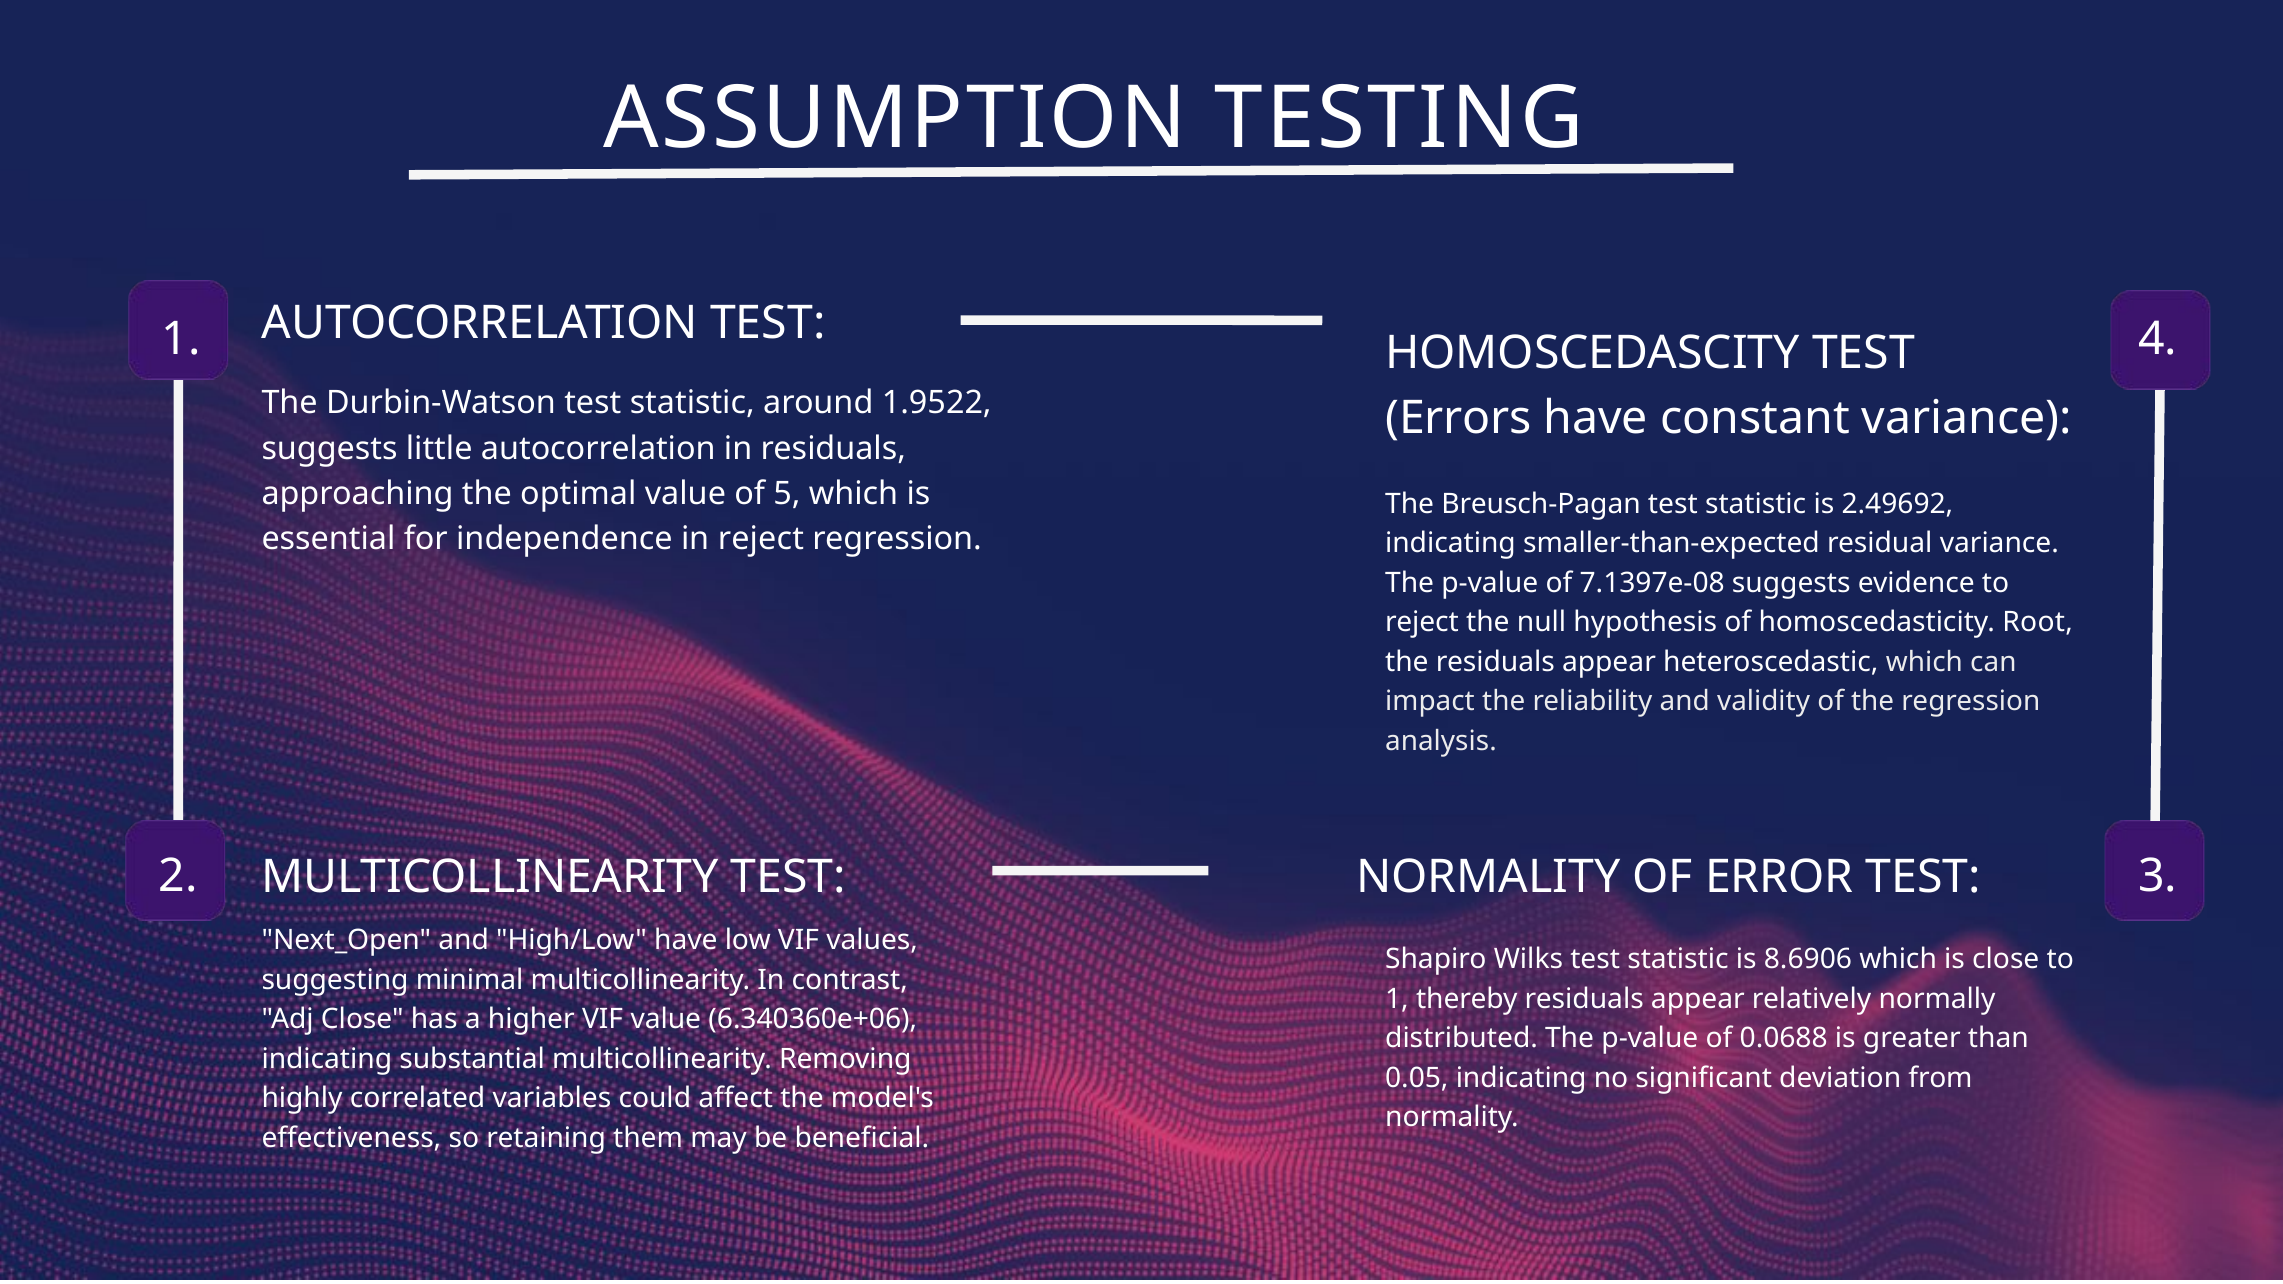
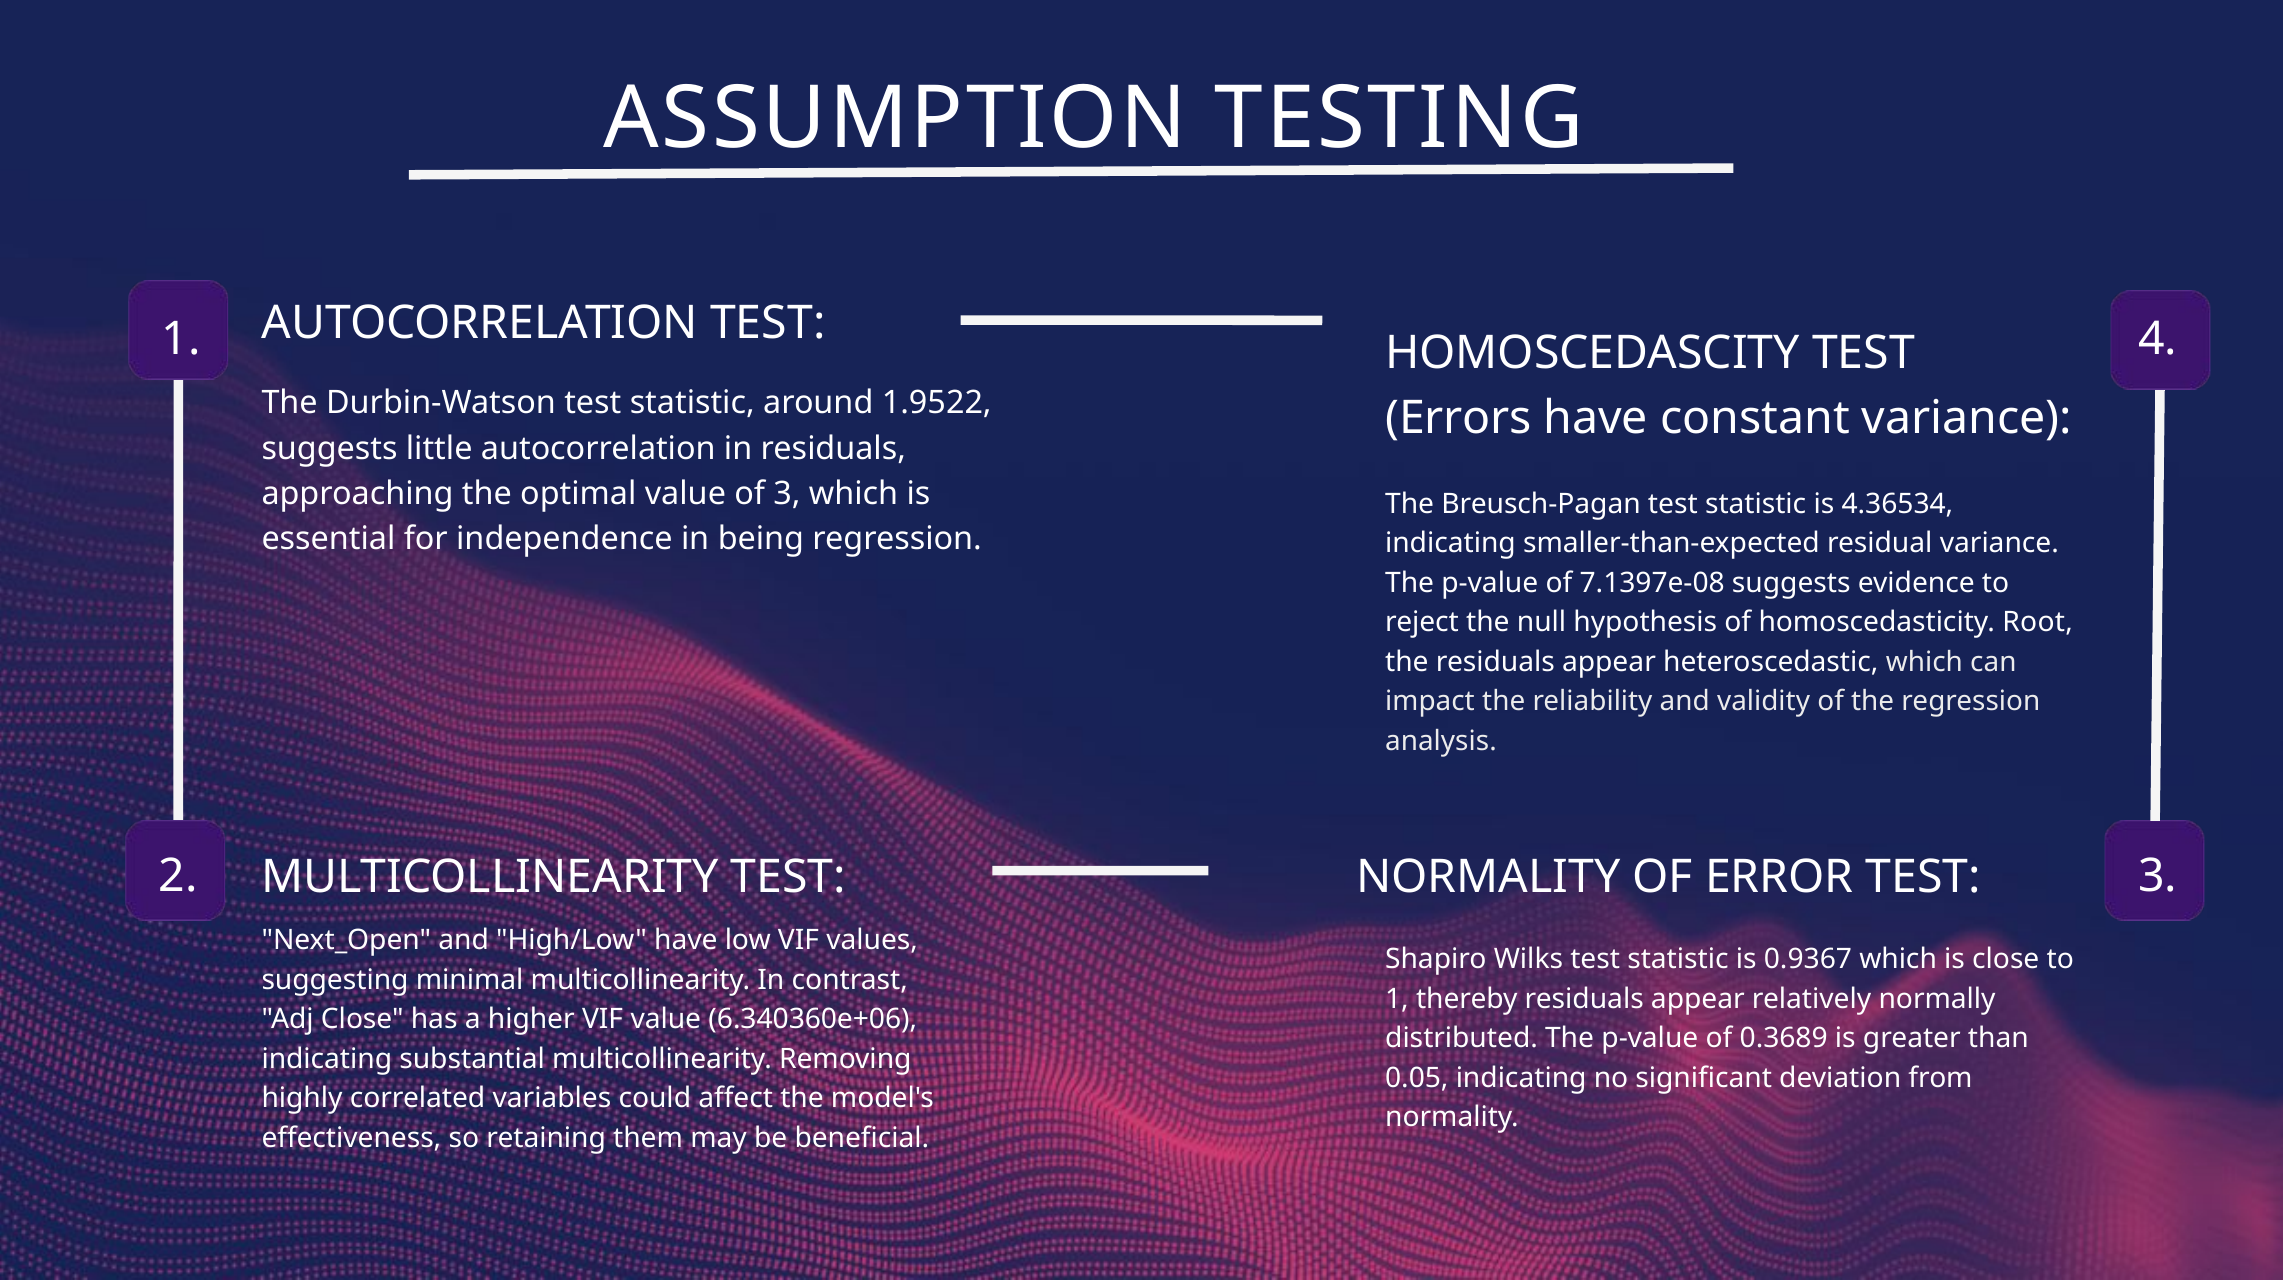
of 5: 5 -> 3
2.49692: 2.49692 -> 4.36534
in reject: reject -> being
8.6906: 8.6906 -> 0.9367
0.0688: 0.0688 -> 0.3689
